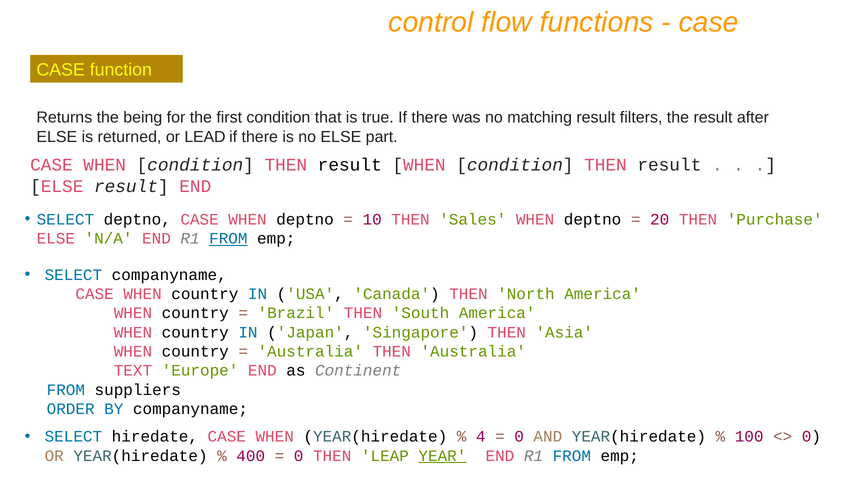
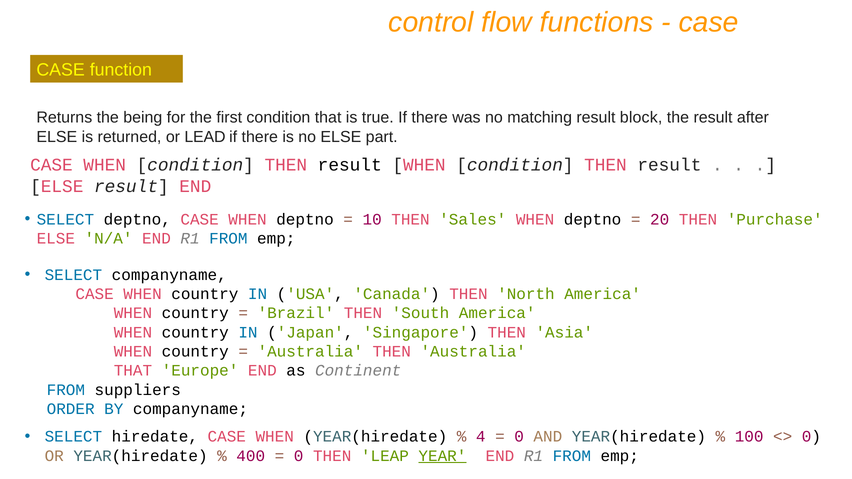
filters: filters -> block
FROM at (228, 239) underline: present -> none
TEXT at (133, 371): TEXT -> THAT
